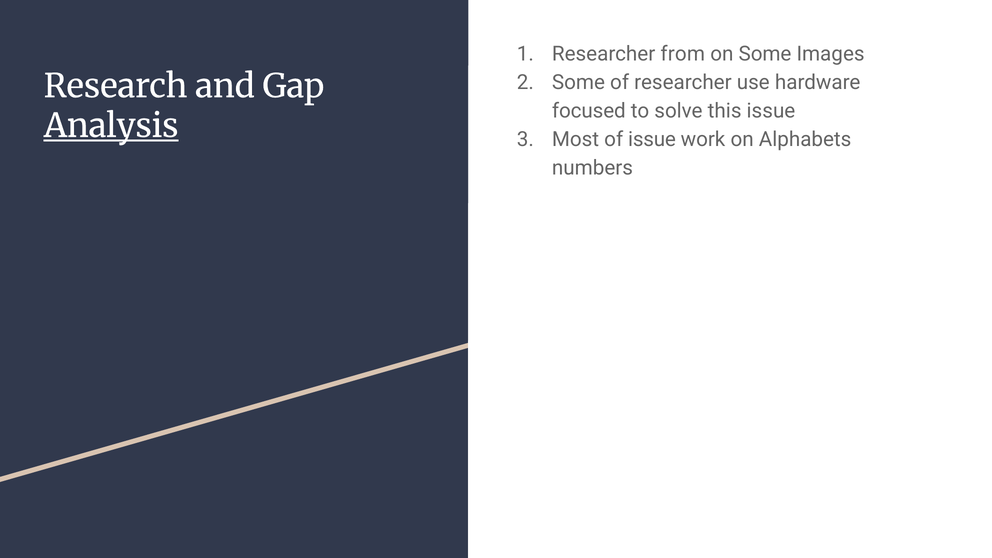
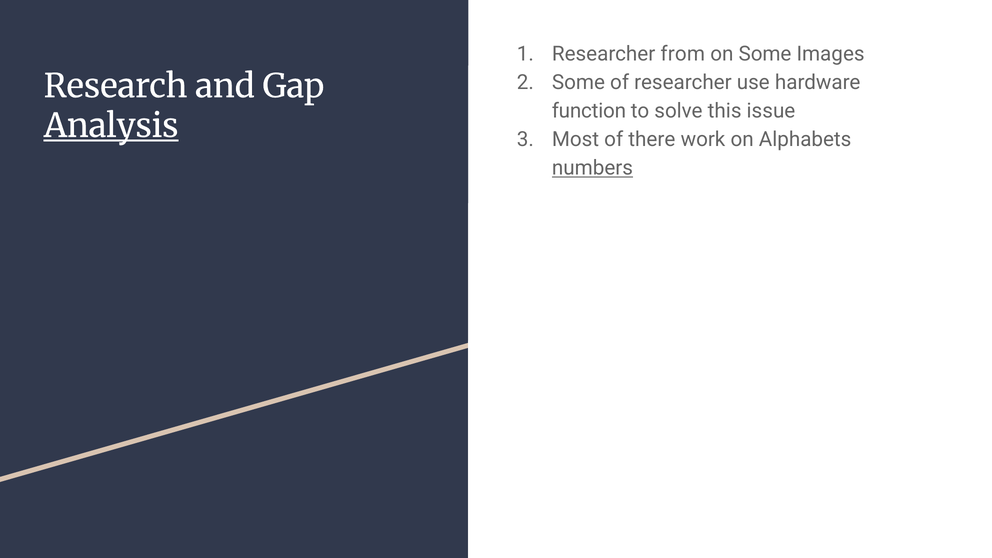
focused: focused -> function
of issue: issue -> there
numbers underline: none -> present
